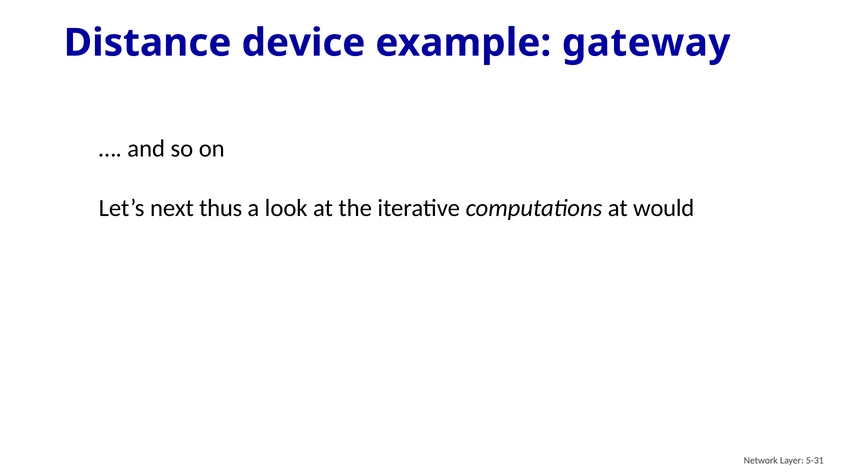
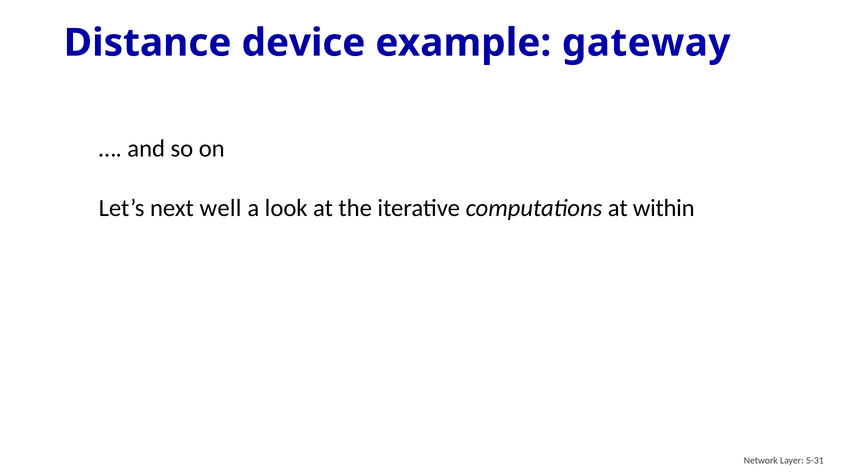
thus: thus -> well
would: would -> within
